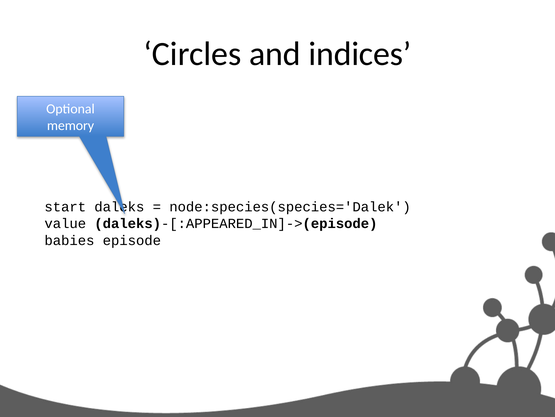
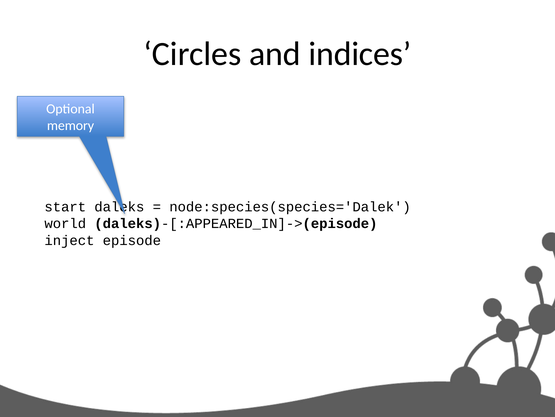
value: value -> world
babies: babies -> inject
